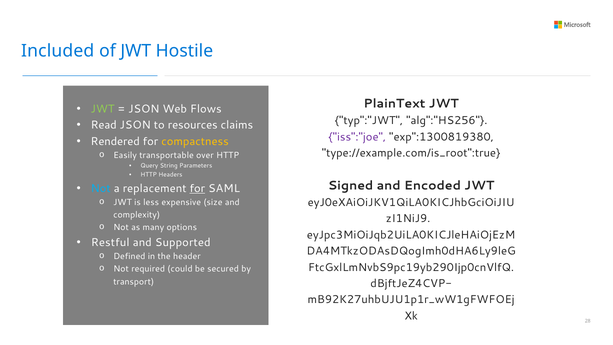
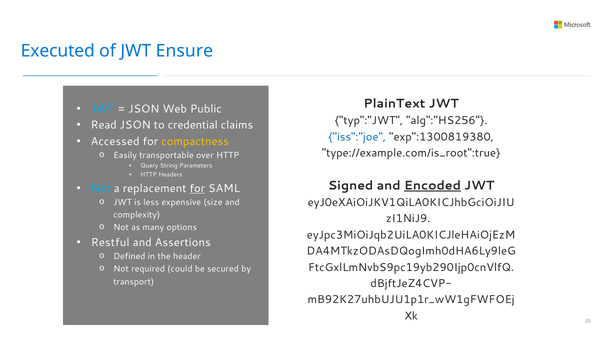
Included: Included -> Executed
Hostile: Hostile -> Ensure
JWT at (103, 109) colour: light green -> light blue
Flows: Flows -> Public
resources: resources -> credential
iss":"joe colour: purple -> blue
Rendered: Rendered -> Accessed
Encoded underline: none -> present
Supported: Supported -> Assertions
